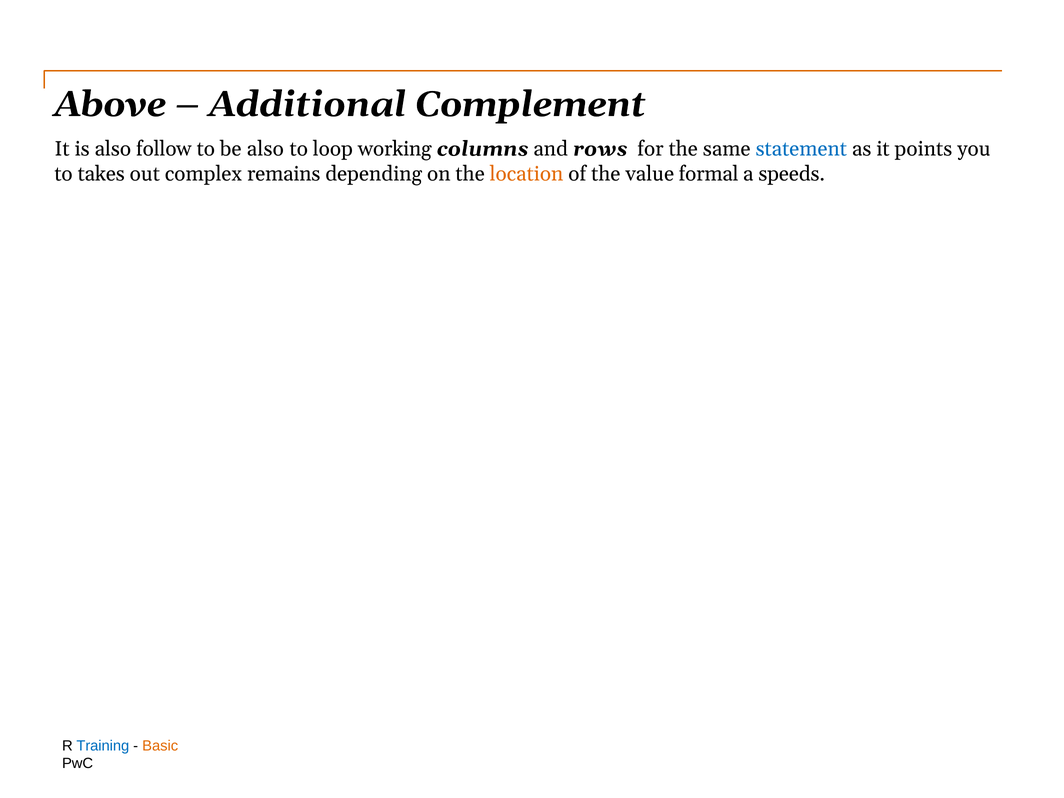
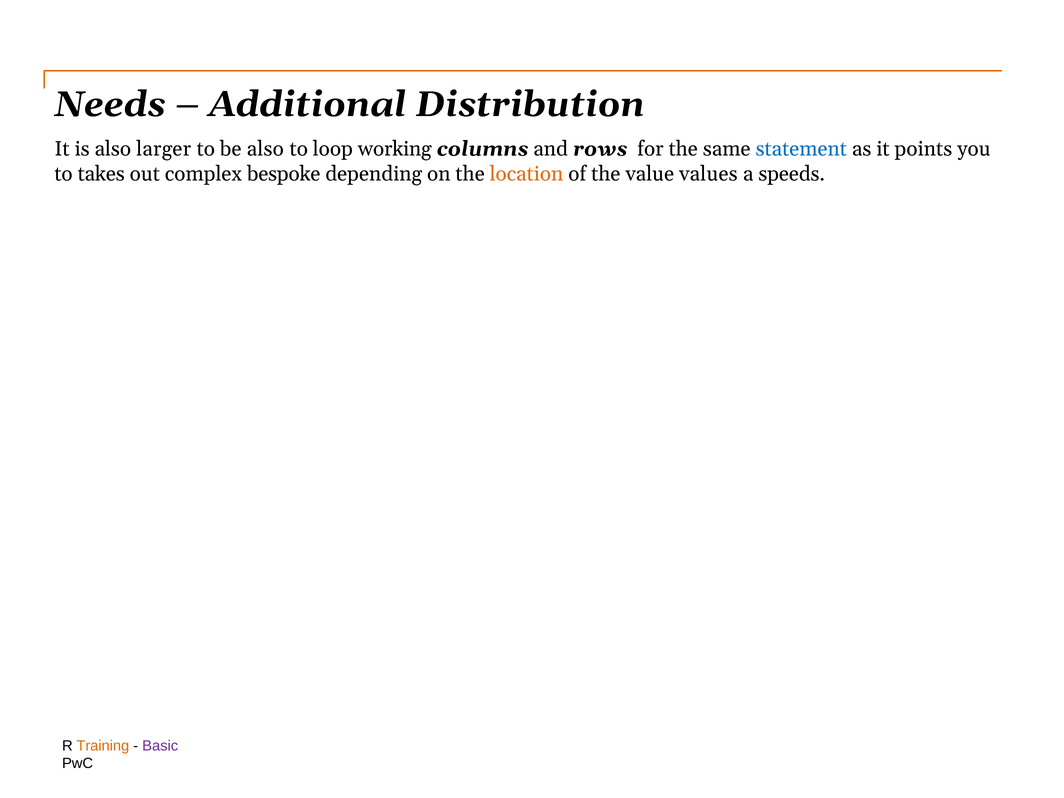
Above: Above -> Needs
Complement: Complement -> Distribution
follow: follow -> larger
remains: remains -> bespoke
formal: formal -> values
Training colour: blue -> orange
Basic colour: orange -> purple
